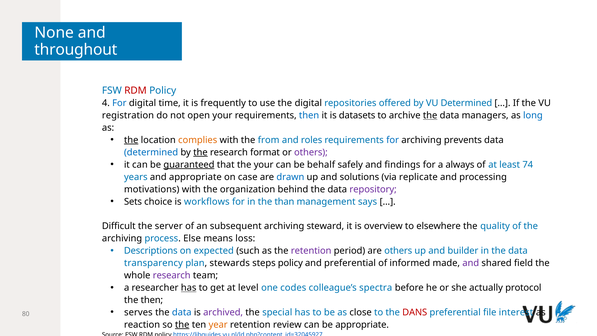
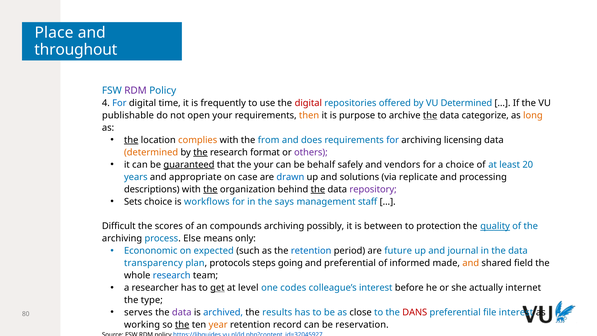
None: None -> Place
RDM at (136, 90) colour: red -> purple
digital at (308, 103) colour: black -> red
registration: registration -> publishable
then at (309, 115) colour: blue -> orange
datasets: datasets -> purpose
managers: managers -> categorize
long colour: blue -> orange
roles: roles -> does
prevents: prevents -> licensing
determined at (151, 152) colour: blue -> orange
findings: findings -> vendors
a always: always -> choice
74: 74 -> 20
motivations: motivations -> descriptions
the at (210, 189) underline: none -> present
the at (318, 189) underline: none -> present
than: than -> says
says: says -> staff
server: server -> scores
subsequent: subsequent -> compounds
steward: steward -> possibly
overview: overview -> between
elsewhere: elsewhere -> protection
quality underline: none -> present
loss: loss -> only
Descriptions: Descriptions -> Econonomic
retention at (311, 251) colour: purple -> blue
are others: others -> future
builder: builder -> journal
stewards: stewards -> protocols
steps policy: policy -> going
and at (471, 263) colour: purple -> orange
research at (172, 275) colour: purple -> blue
has at (189, 288) underline: present -> none
get underline: none -> present
colleague’s spectra: spectra -> interest
protocol: protocol -> internet
the then: then -> type
data at (182, 312) colour: blue -> purple
archived colour: purple -> blue
special: special -> results
reaction: reaction -> working
review: review -> record
be appropriate: appropriate -> reservation
